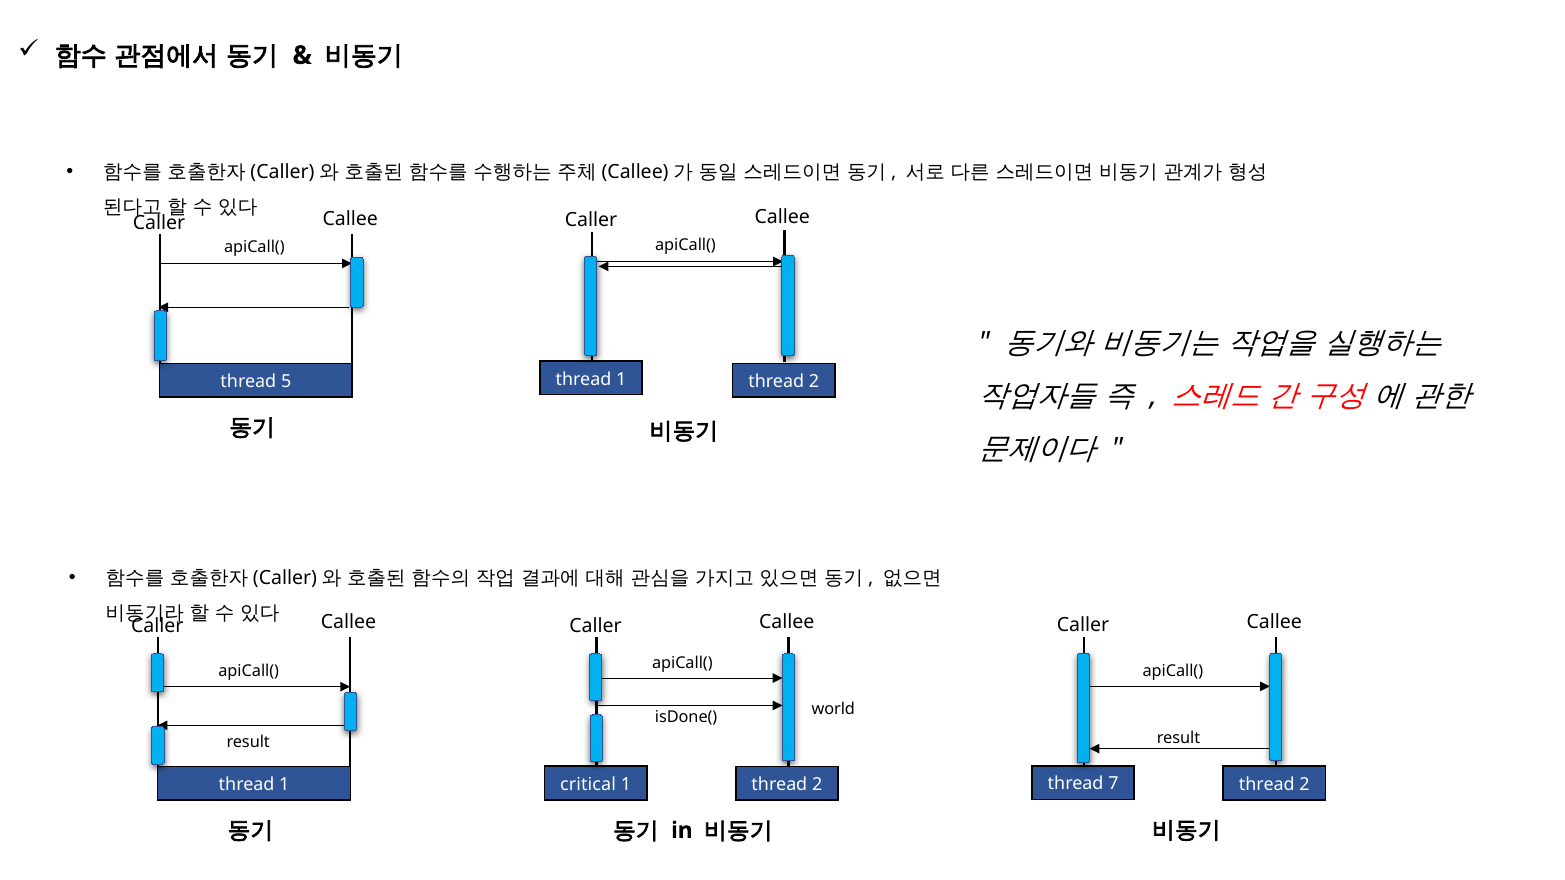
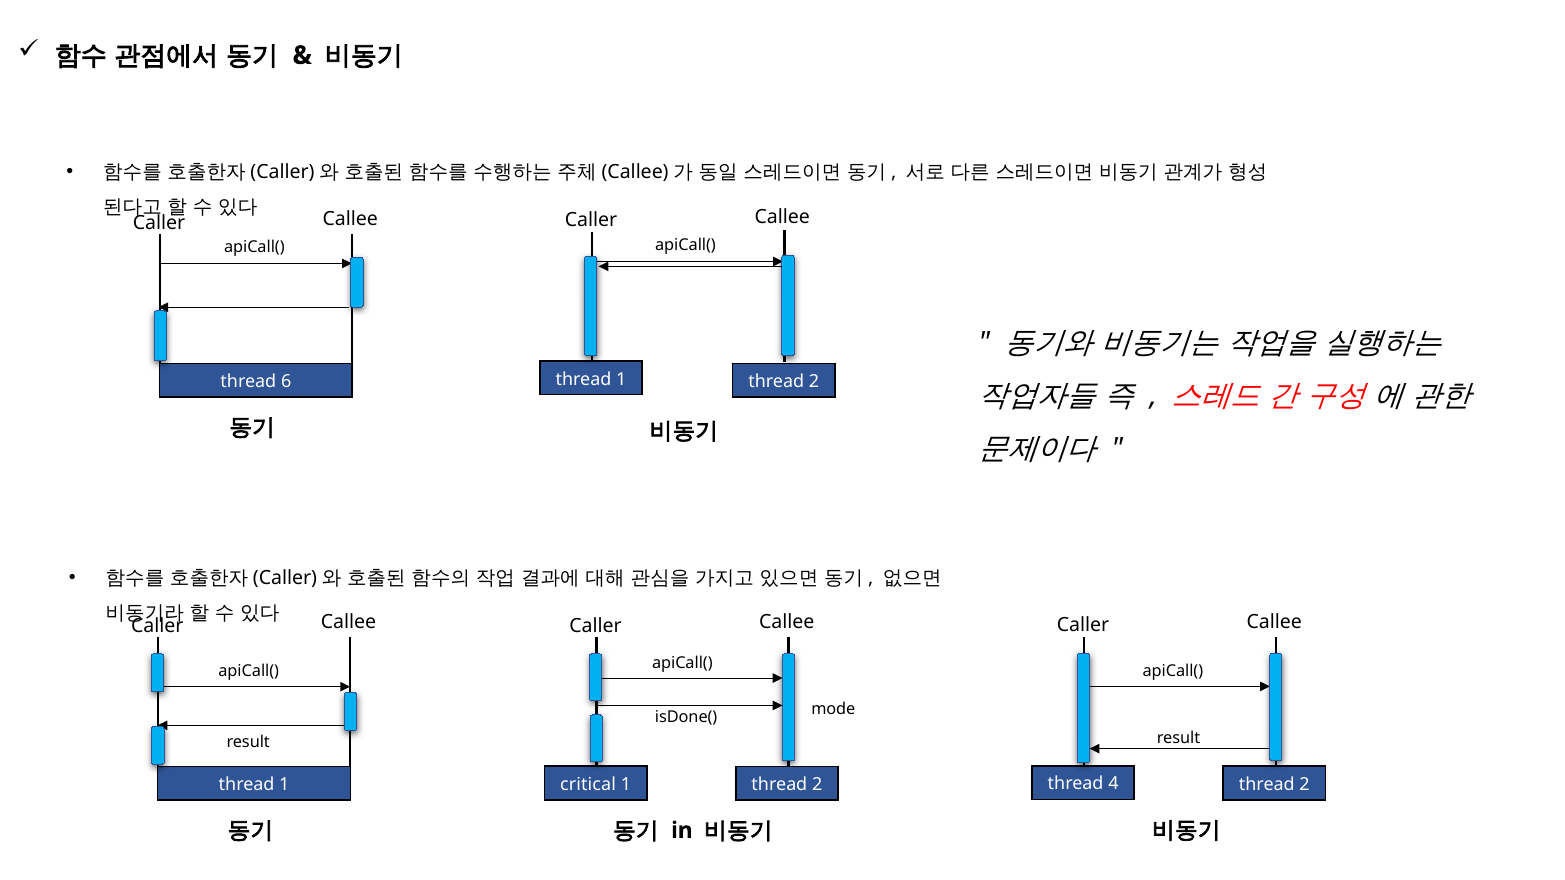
5: 5 -> 6
world: world -> mode
7: 7 -> 4
